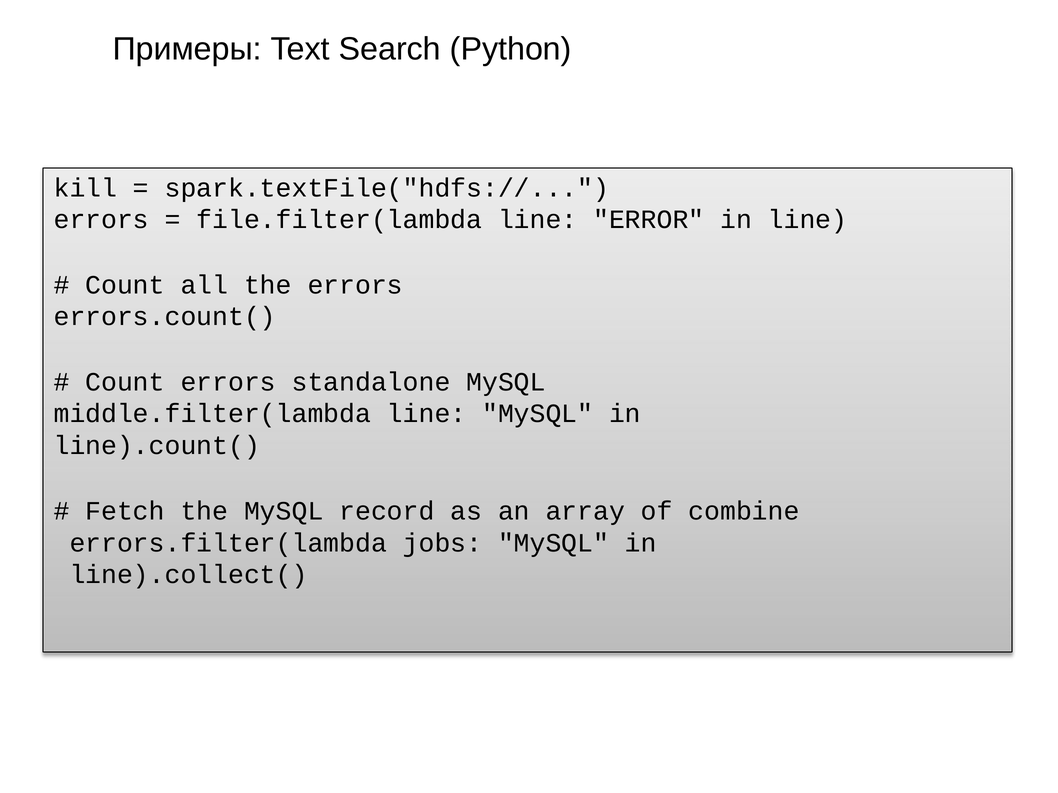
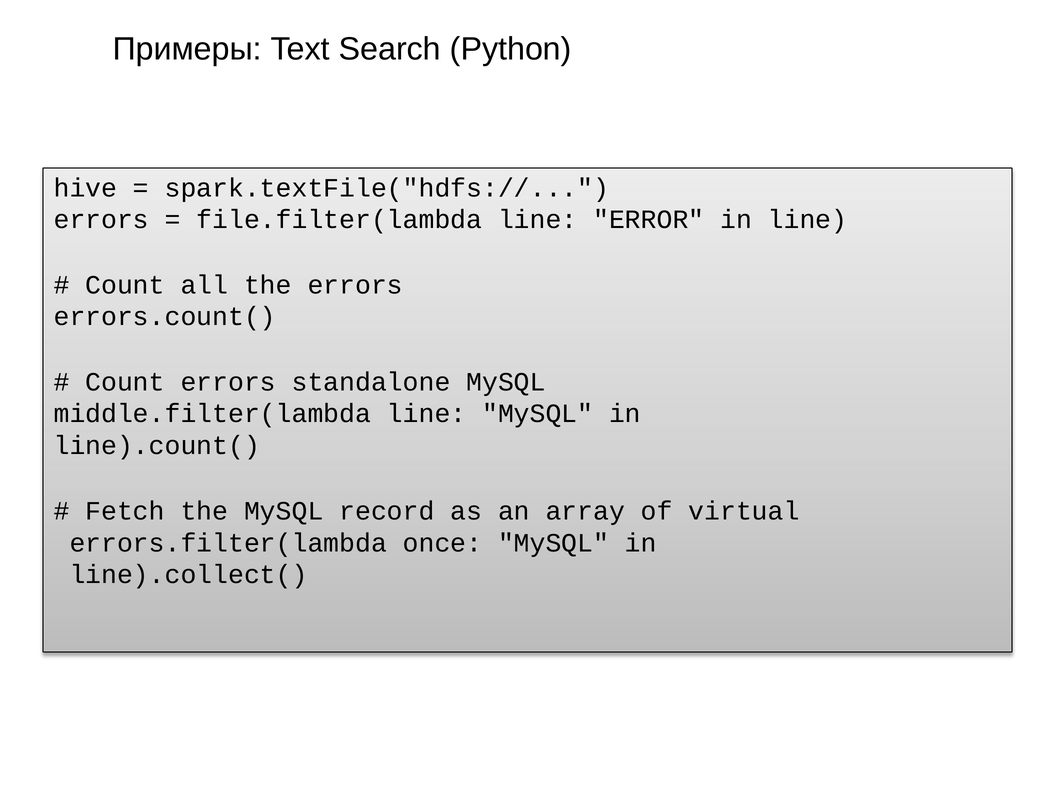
kill: kill -> hive
combine: combine -> virtual
jobs: jobs -> once
